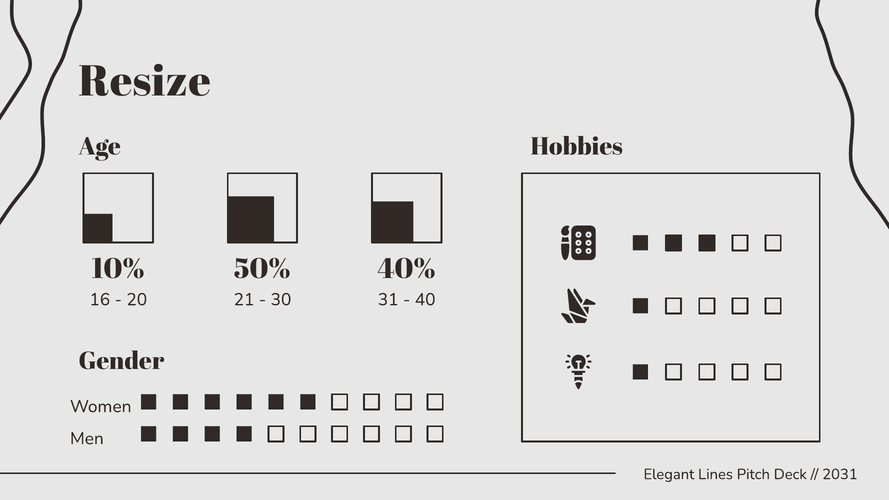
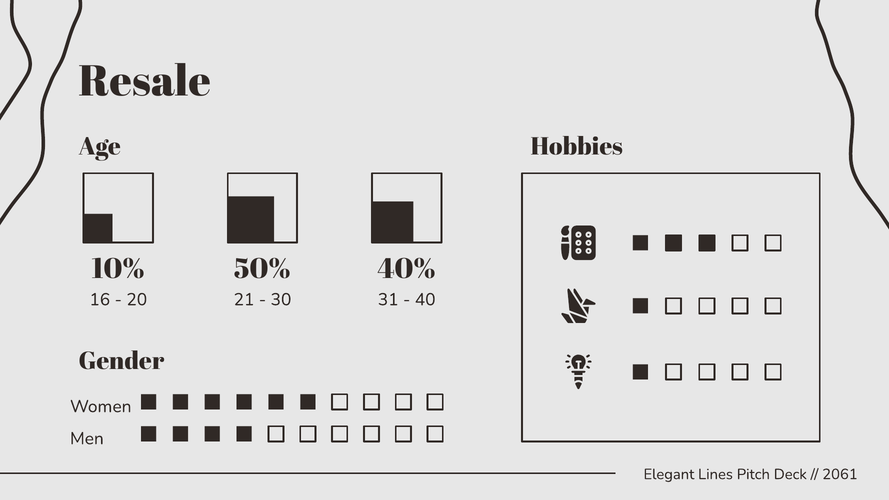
Resize: Resize -> Resale
2031: 2031 -> 2061
